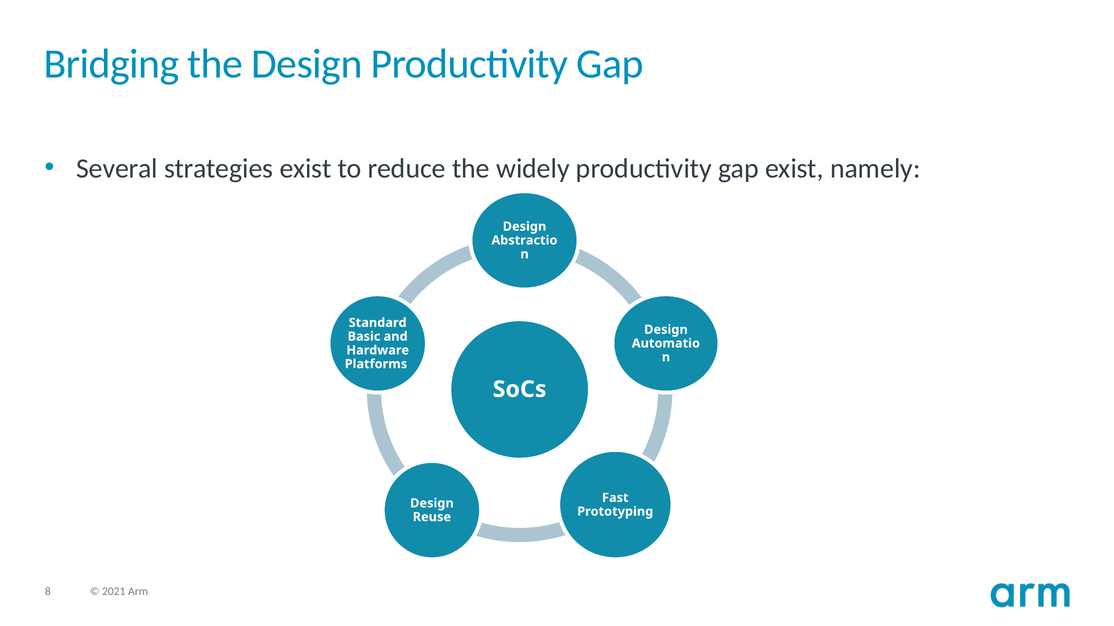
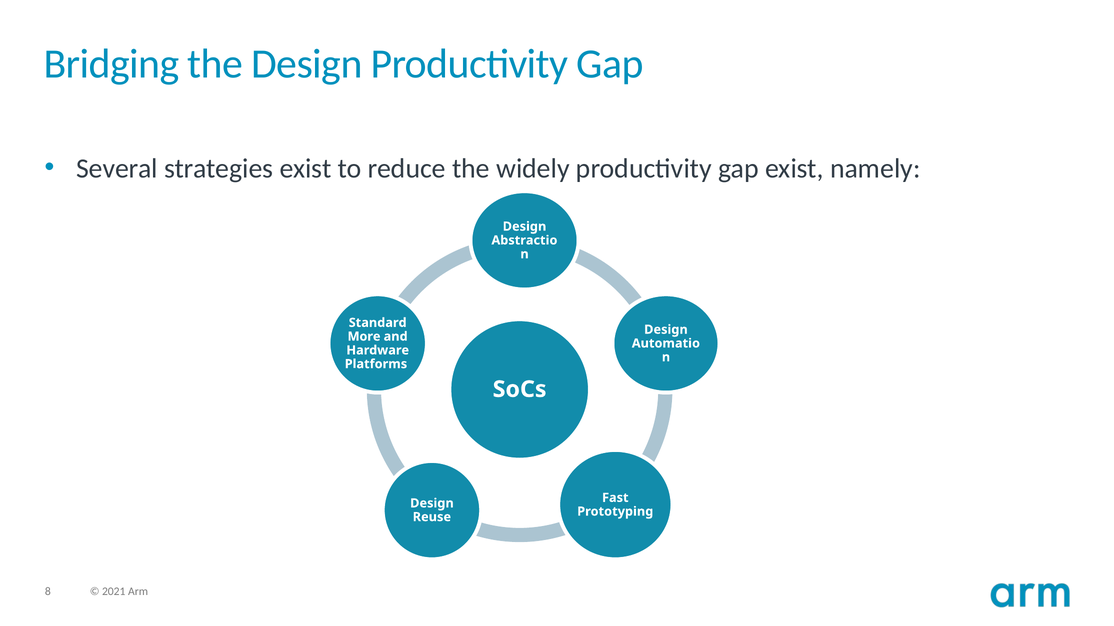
Basic: Basic -> More
